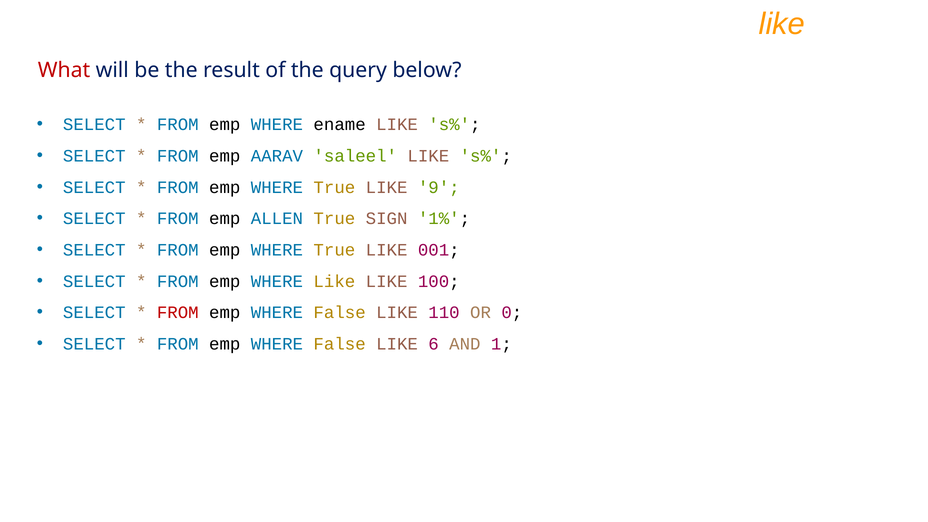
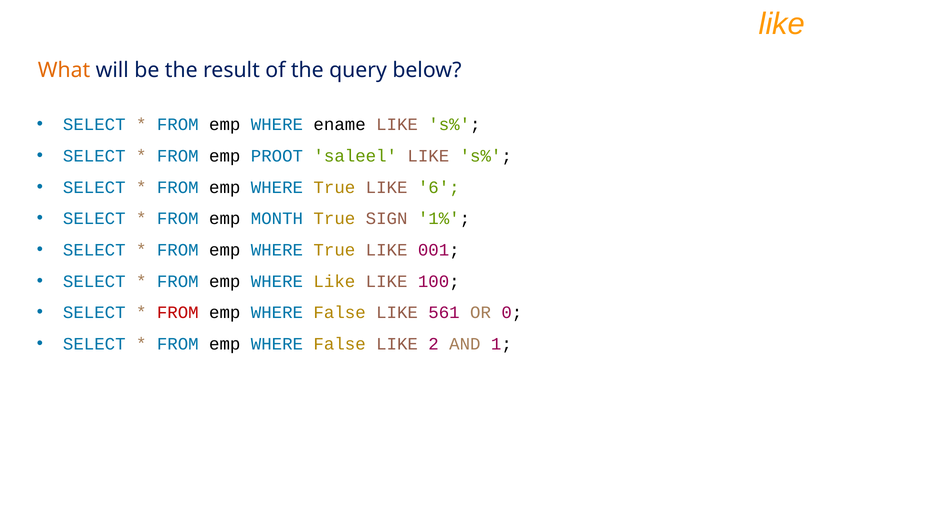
What colour: red -> orange
AARAV: AARAV -> PROOT
9: 9 -> 6
ALLEN: ALLEN -> MONTH
110: 110 -> 561
6: 6 -> 2
